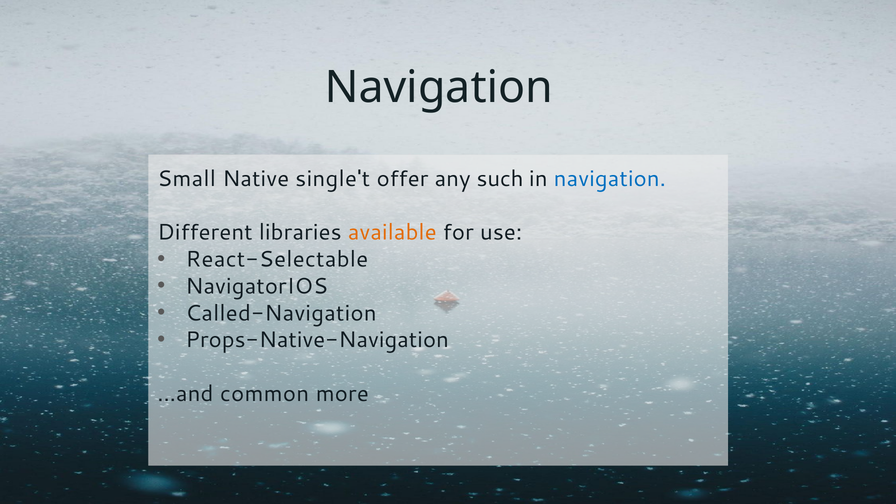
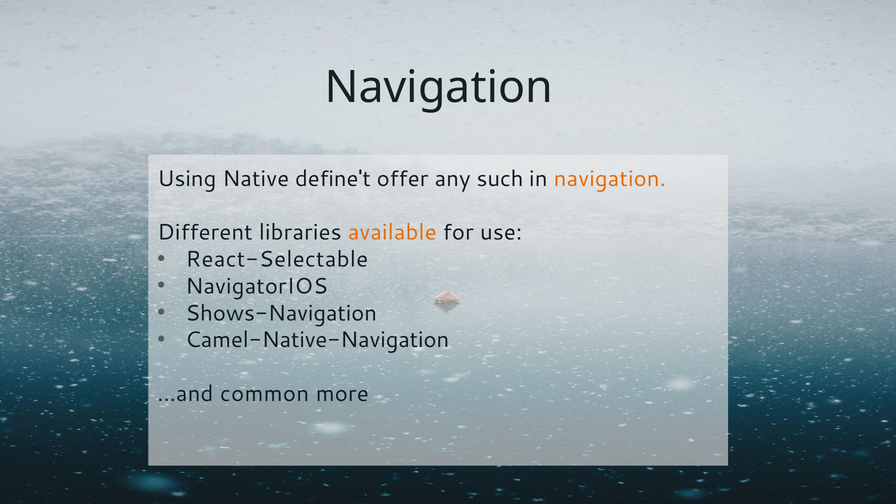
Small: Small -> Using
single't: single't -> define't
navigation at (610, 179) colour: blue -> orange
Called-Navigation: Called-Navigation -> Shows-Navigation
Props-Native-Navigation: Props-Native-Navigation -> Camel-Native-Navigation
